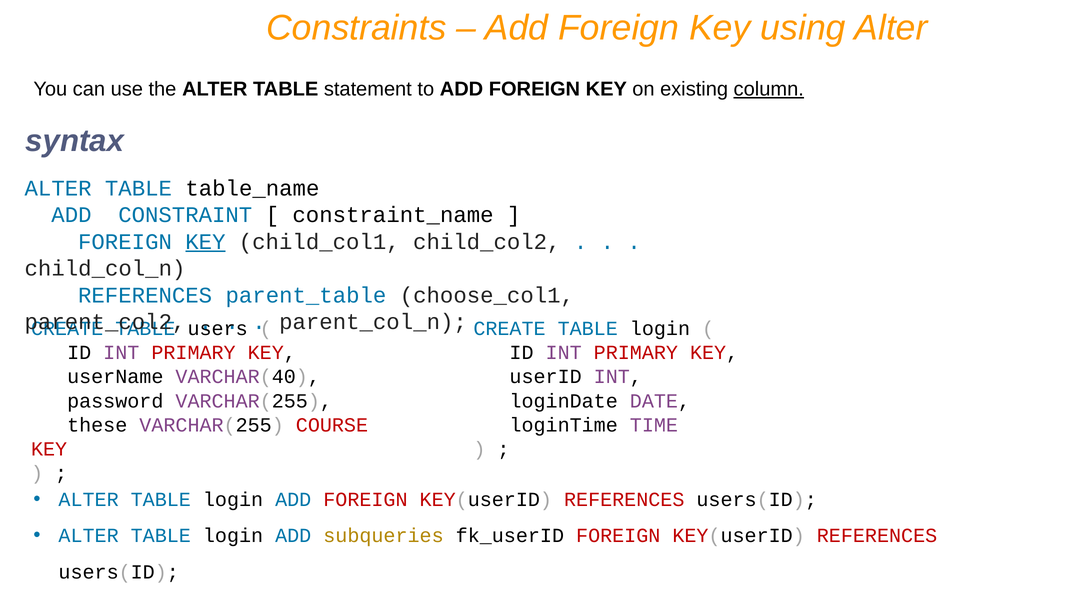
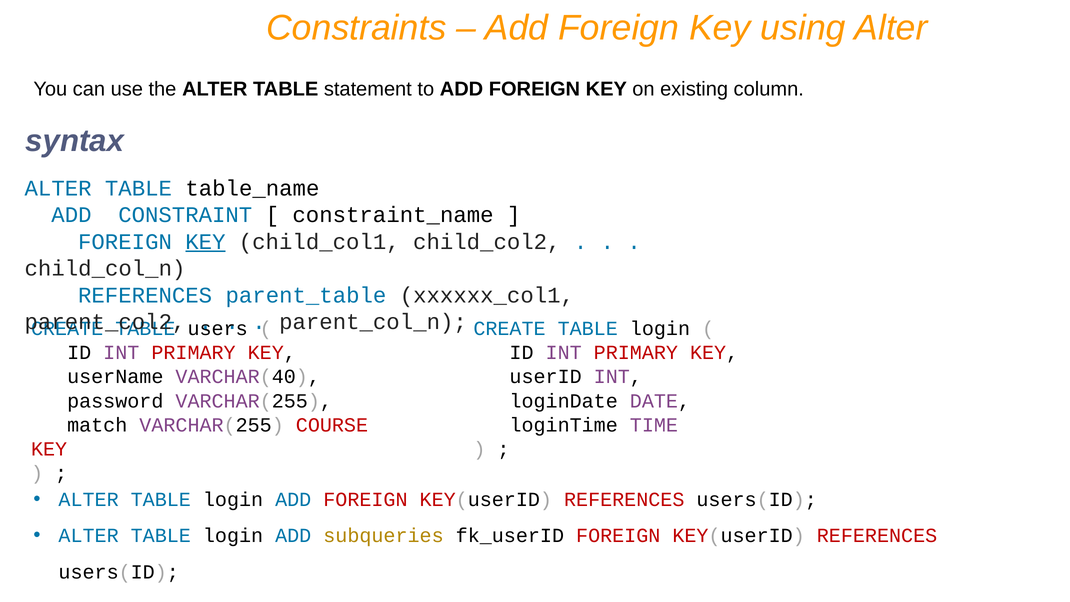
column underline: present -> none
choose_col1: choose_col1 -> xxxxxx_col1
these: these -> match
